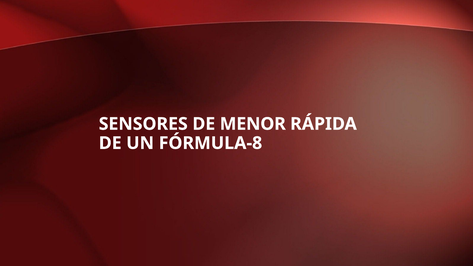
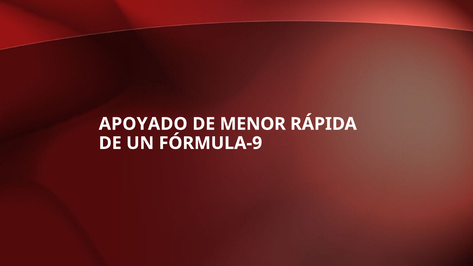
SENSORES: SENSORES -> APOYADO
FÓRMULA-8: FÓRMULA-8 -> FÓRMULA-9
